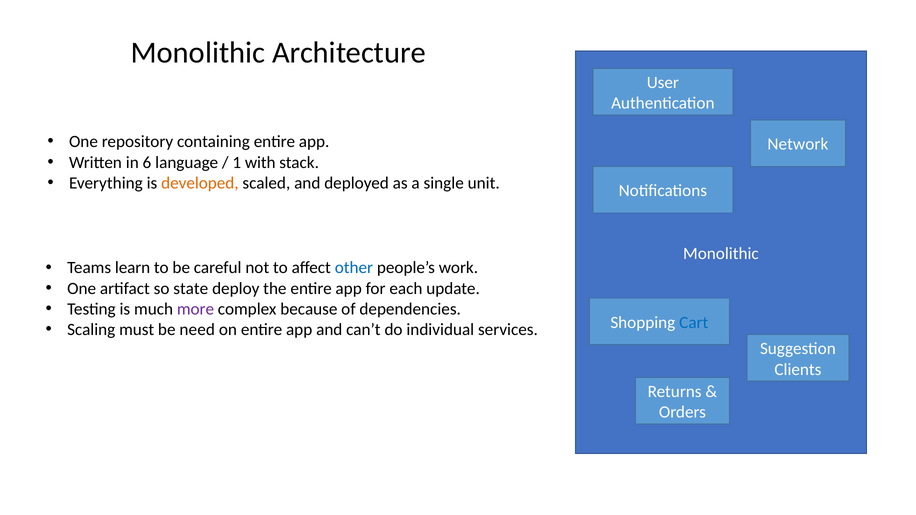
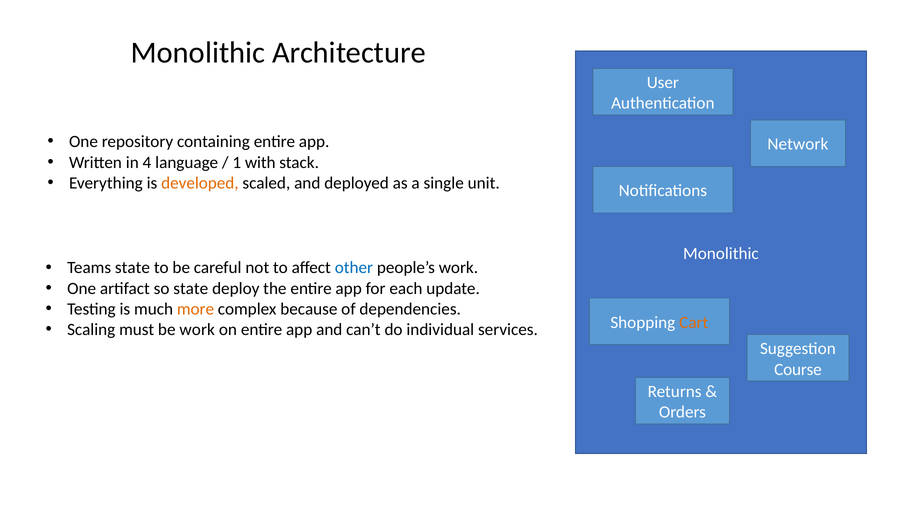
6: 6 -> 4
Teams learn: learn -> state
more colour: purple -> orange
Cart colour: blue -> orange
be need: need -> work
Clients: Clients -> Course
